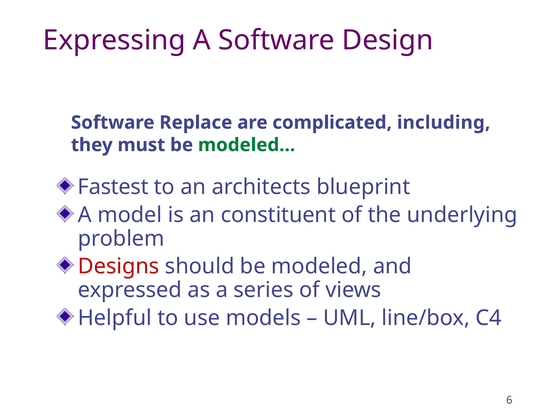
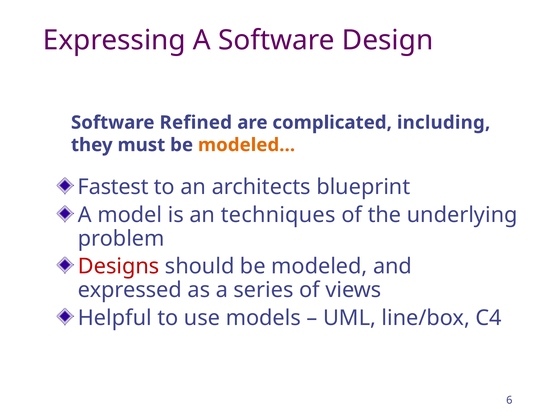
Replace: Replace -> Refined
modeled… colour: green -> orange
constituent: constituent -> techniques
